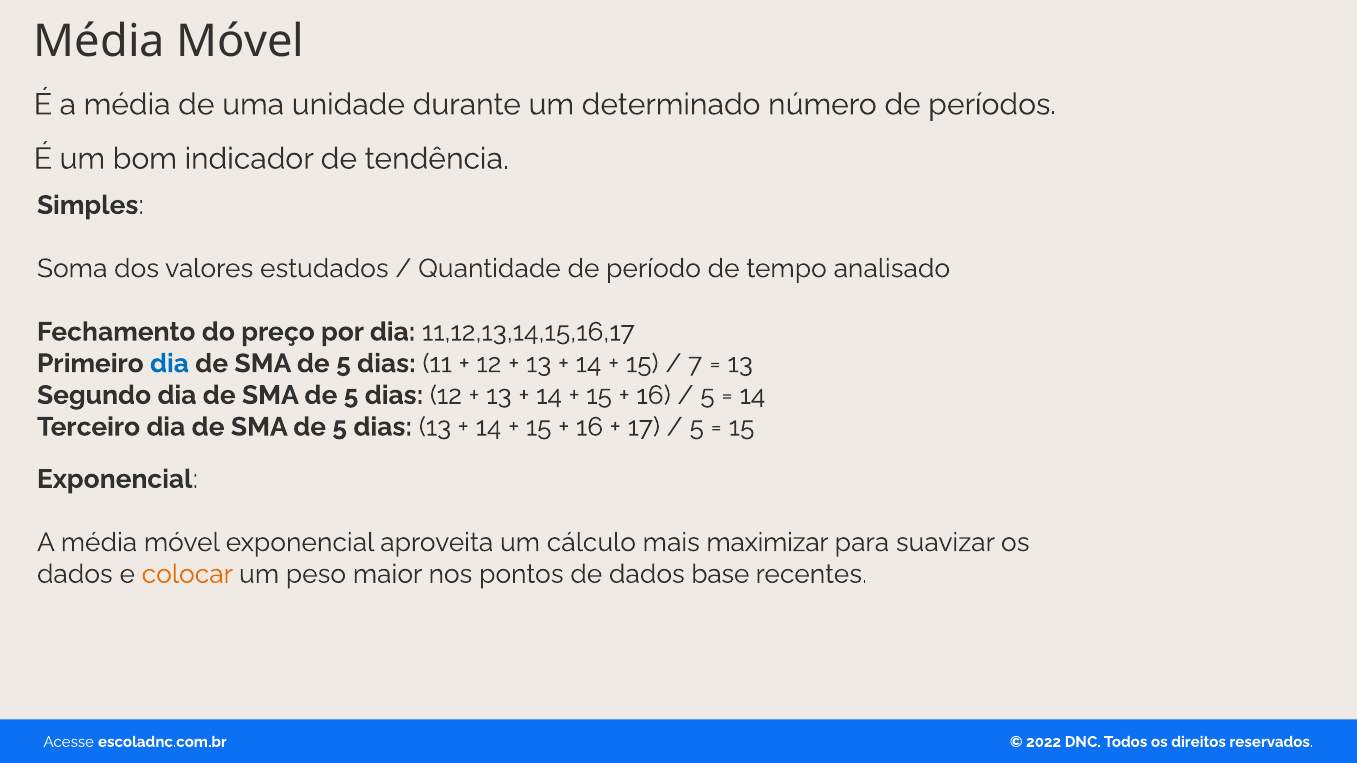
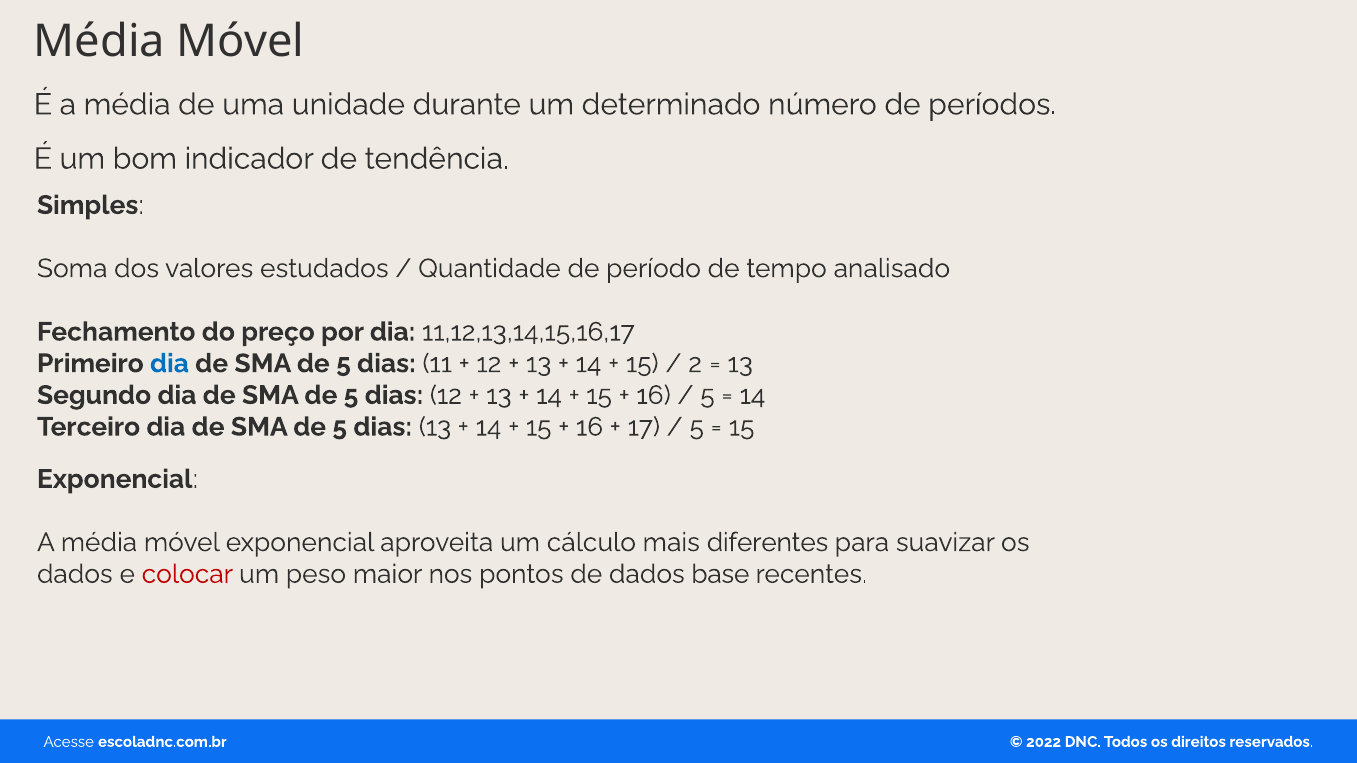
7: 7 -> 2
maximizar: maximizar -> diferentes
colocar colour: orange -> red
